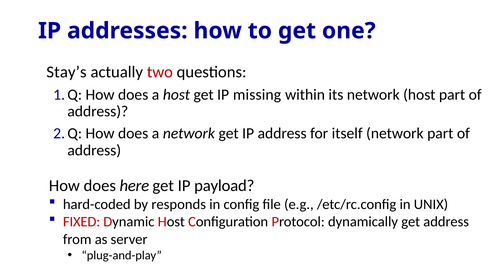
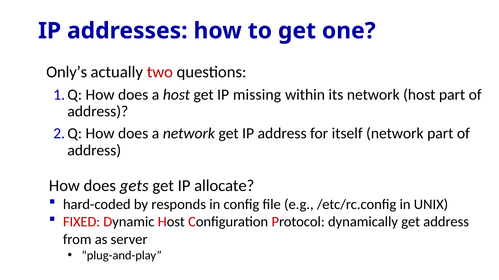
Stay’s: Stay’s -> Only’s
here: here -> gets
payload: payload -> allocate
